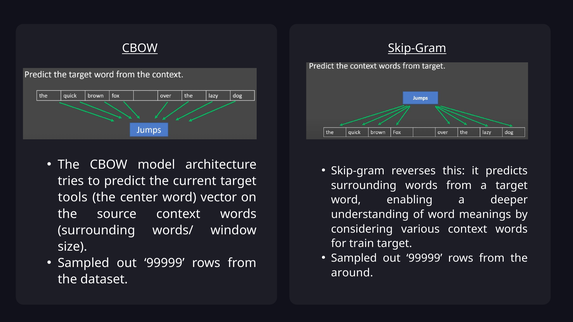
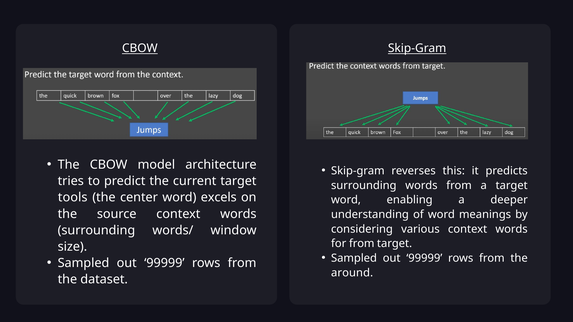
vector: vector -> excels
for train: train -> from
